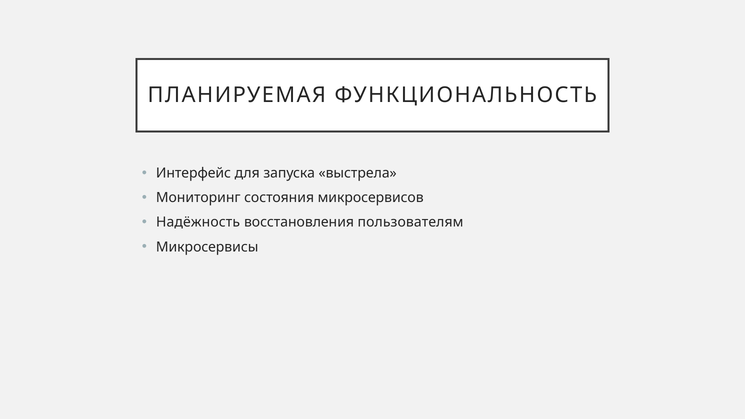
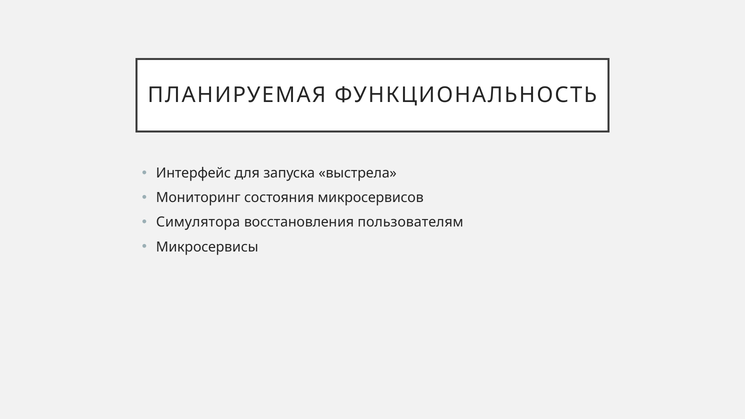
Надёжность: Надёжность -> Симулятора
